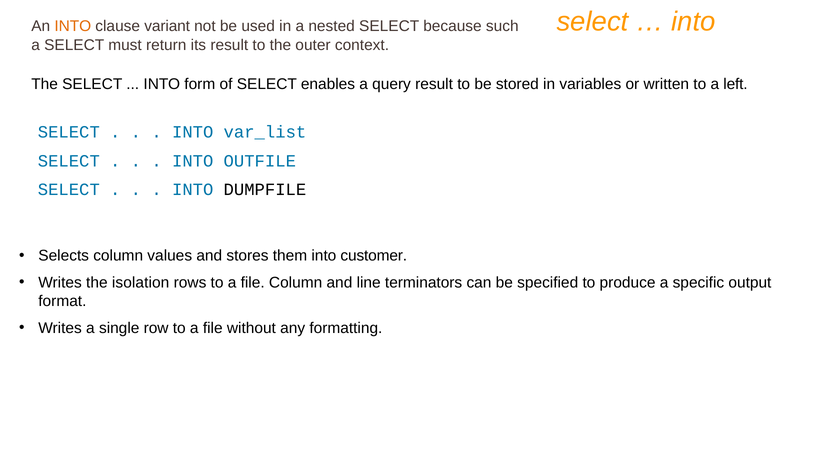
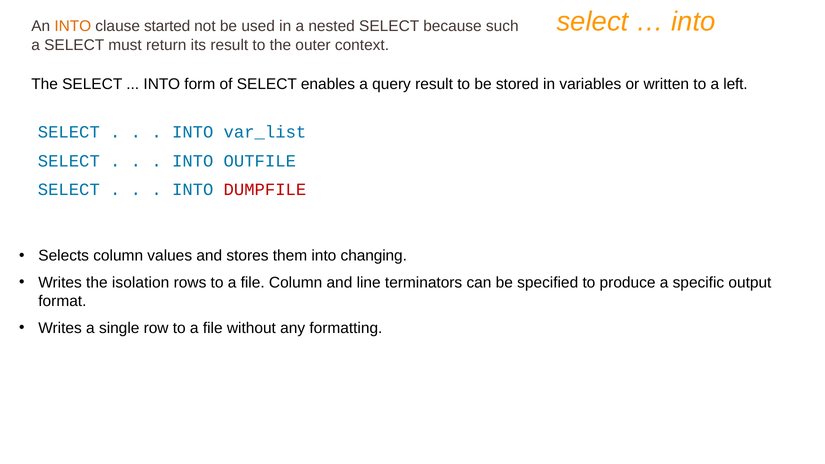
variant: variant -> started
DUMPFILE colour: black -> red
customer: customer -> changing
